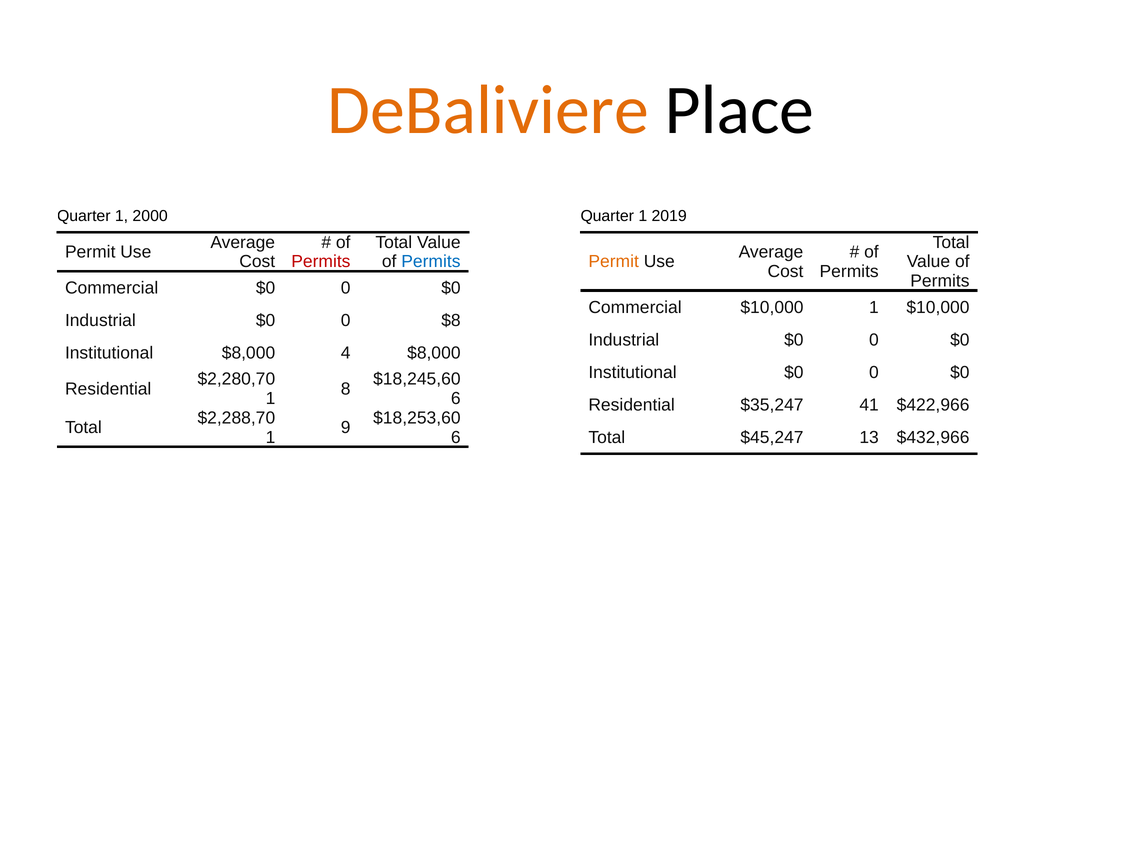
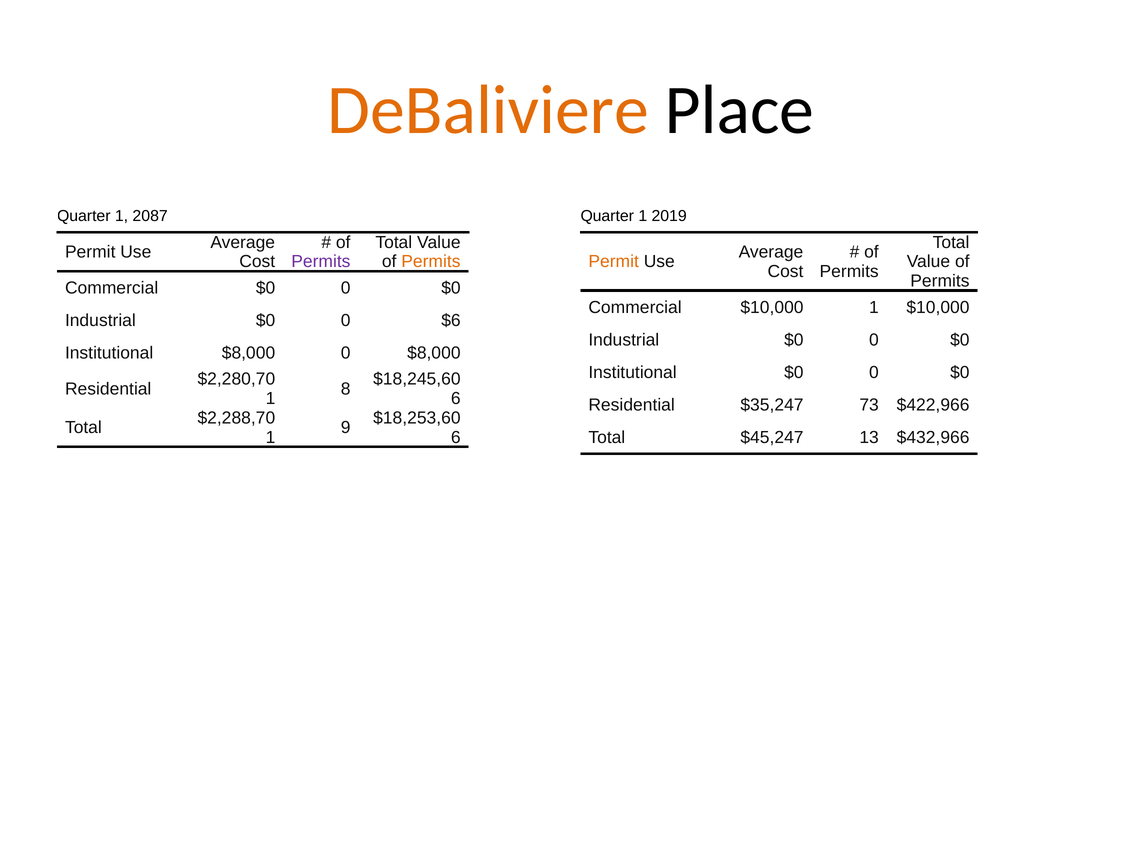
2000: 2000 -> 2087
Permits at (321, 262) colour: red -> purple
Permits at (431, 262) colour: blue -> orange
$8: $8 -> $6
$8,000 4: 4 -> 0
41: 41 -> 73
